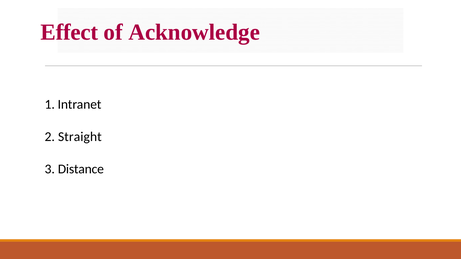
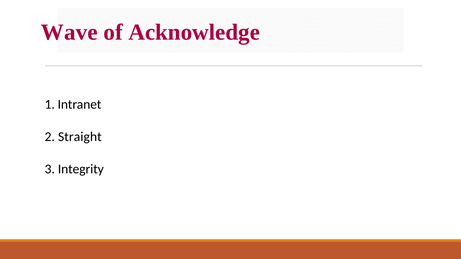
Effect: Effect -> Wave
Distance: Distance -> Integrity
